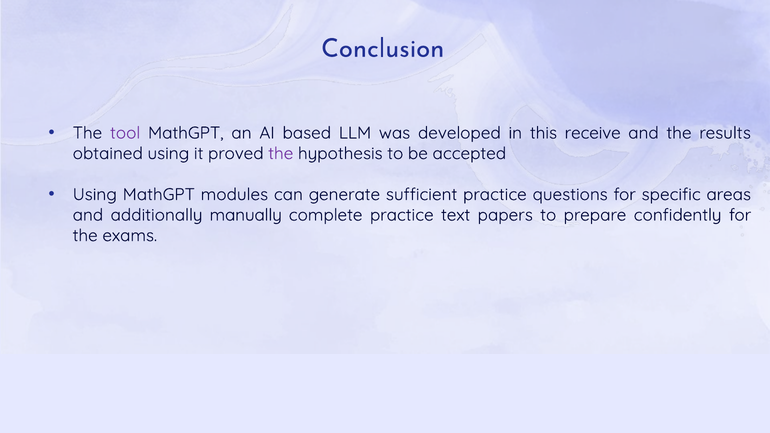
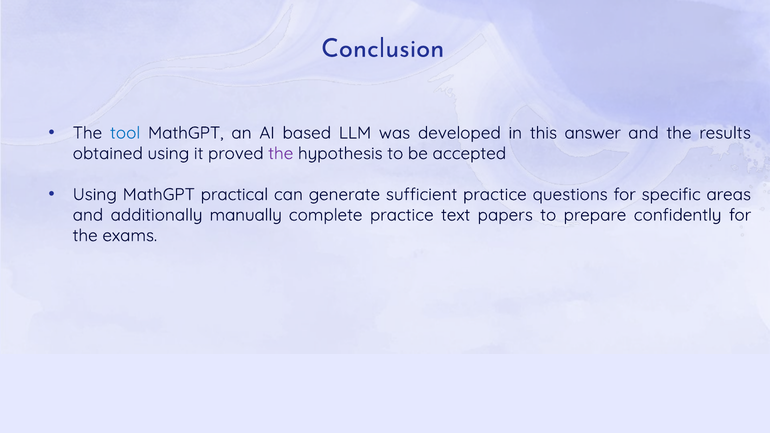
tool colour: purple -> blue
receive: receive -> answer
modules: modules -> practical
